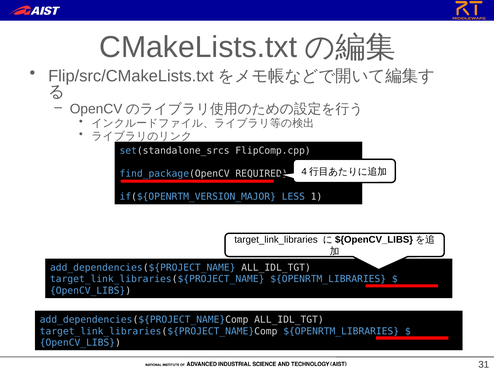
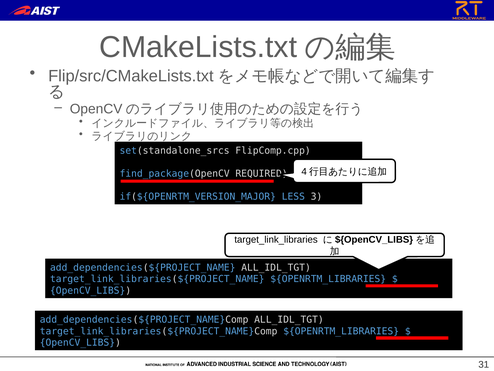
1: 1 -> 3
